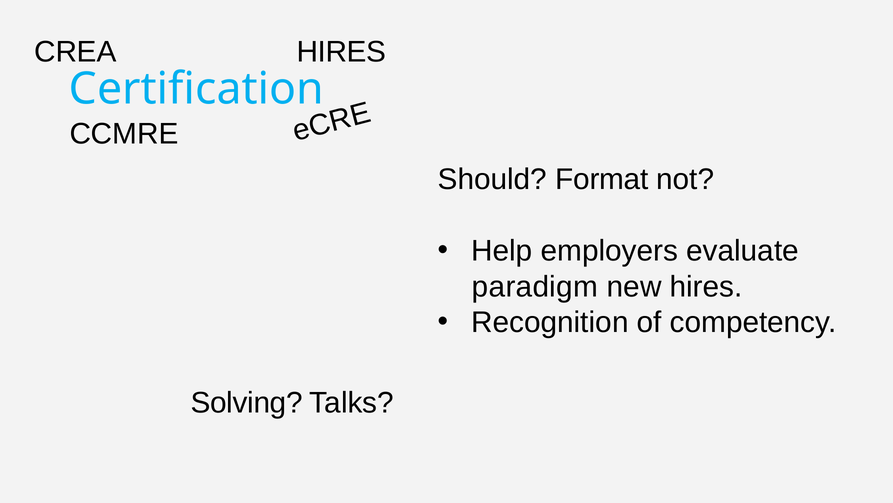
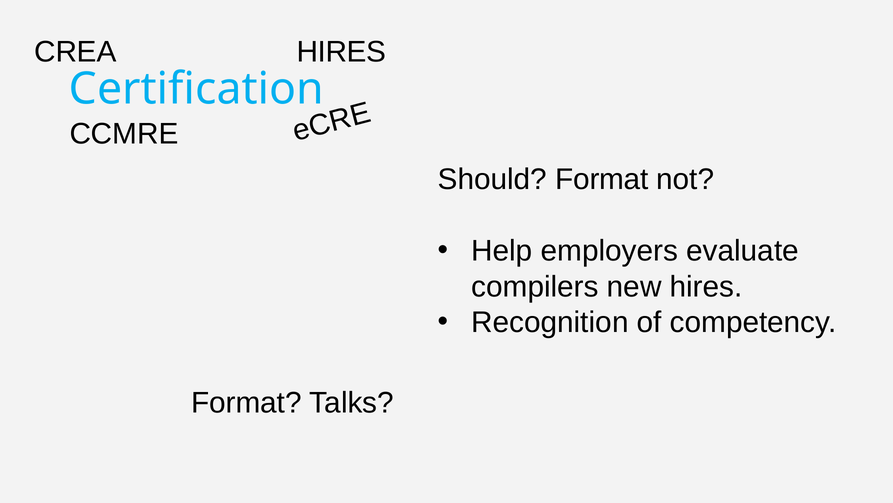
paradigm: paradigm -> compilers
Solving at (247, 402): Solving -> Format
